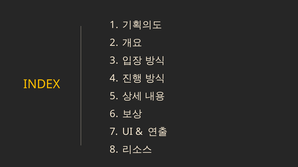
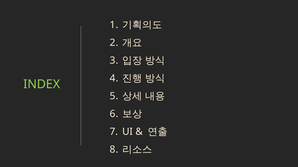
INDEX colour: yellow -> light green
